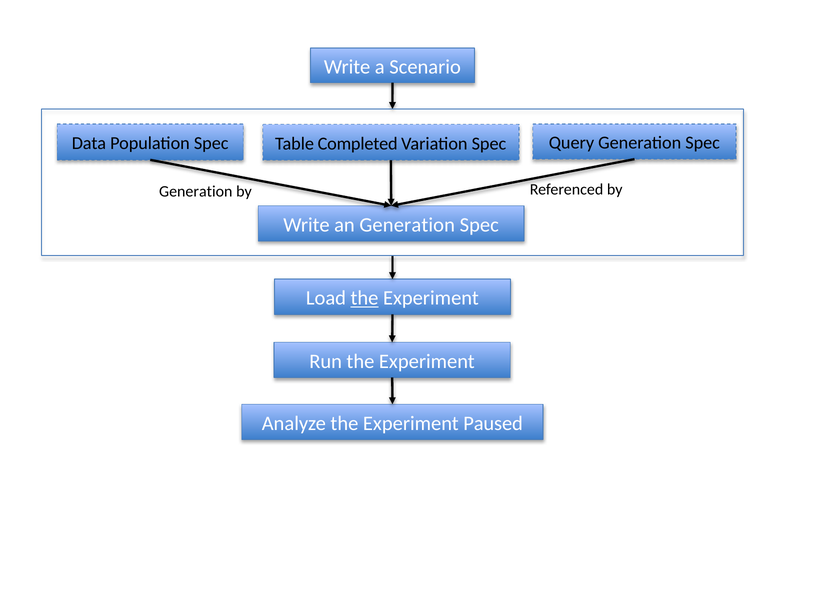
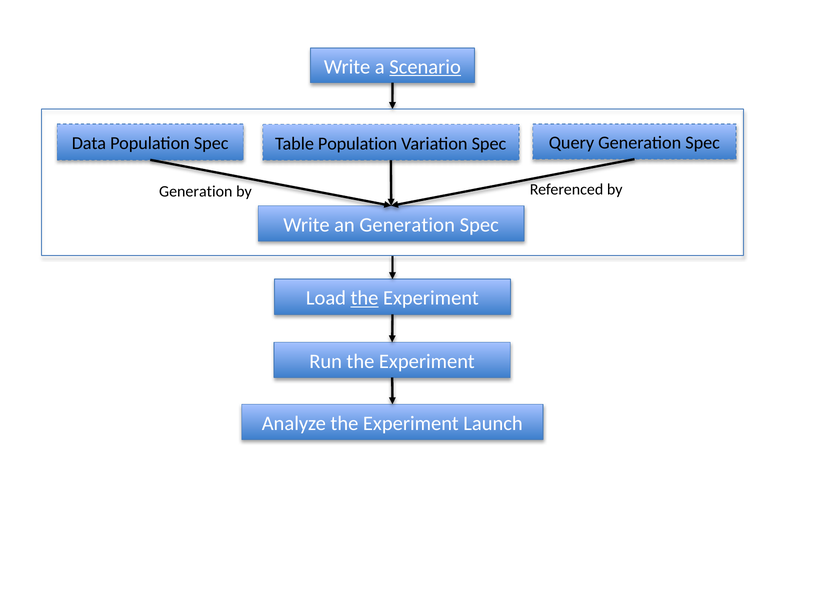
Scenario underline: none -> present
Table Completed: Completed -> Population
Paused: Paused -> Launch
